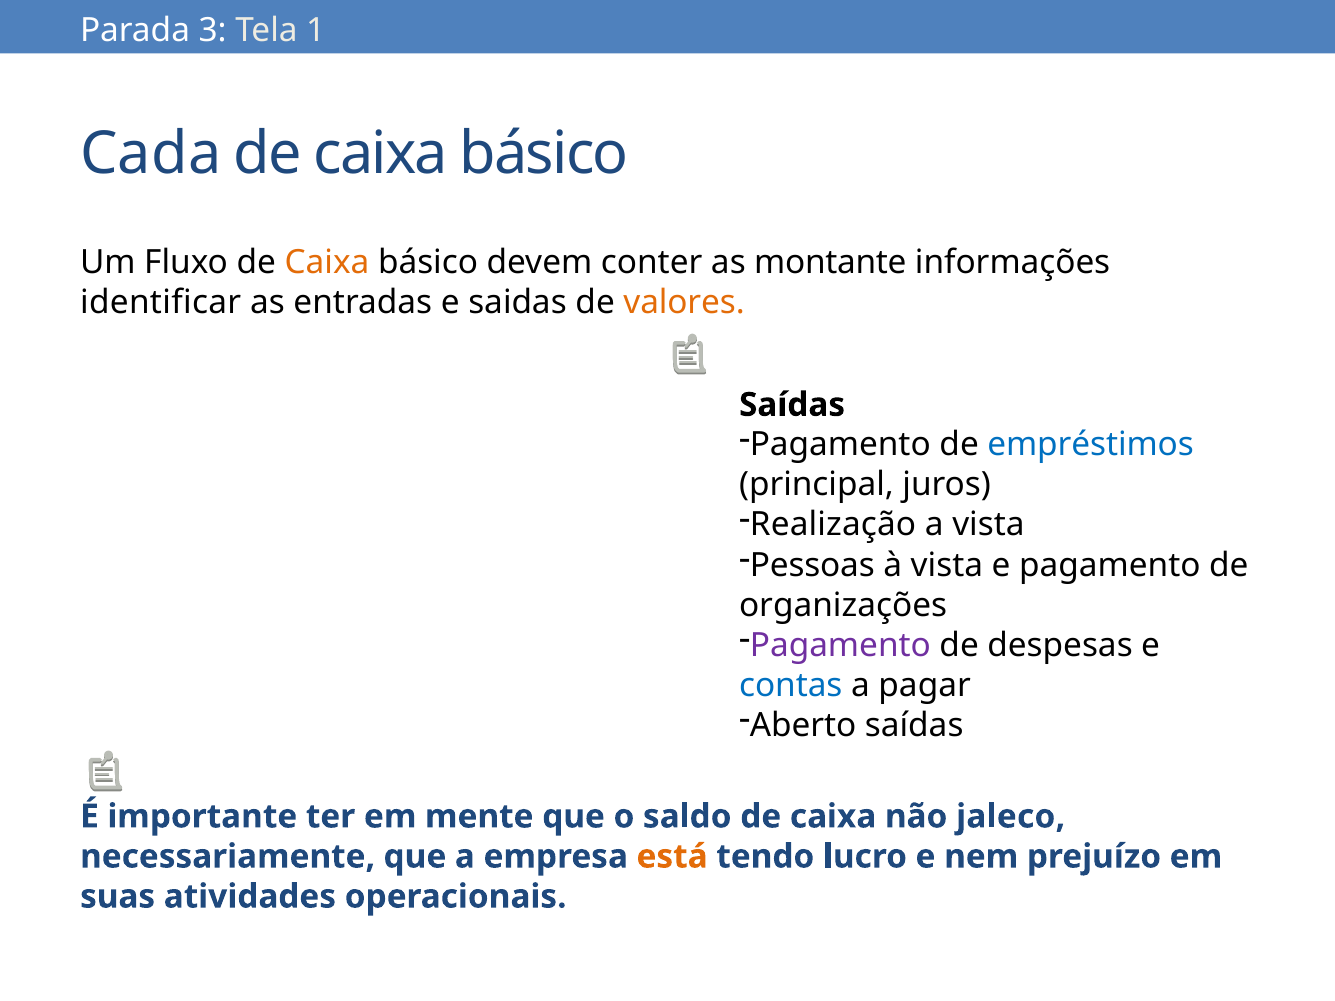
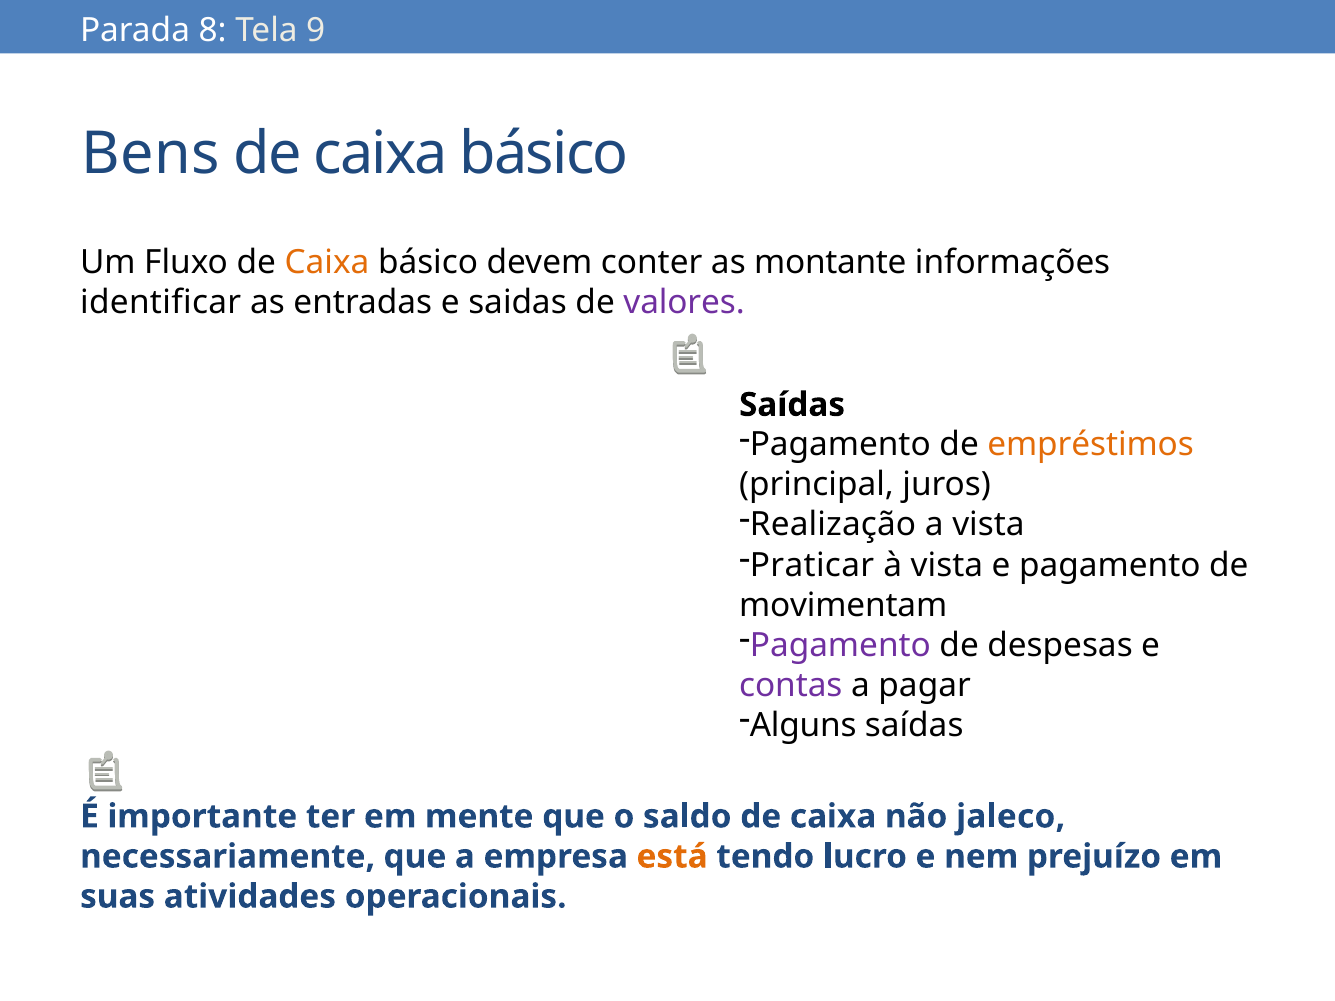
3: 3 -> 8
1: 1 -> 9
Cada: Cada -> Bens
valores colour: orange -> purple
empréstimos colour: blue -> orange
Pessoas: Pessoas -> Praticar
organizações: organizações -> movimentam
contas colour: blue -> purple
Aberto: Aberto -> Alguns
